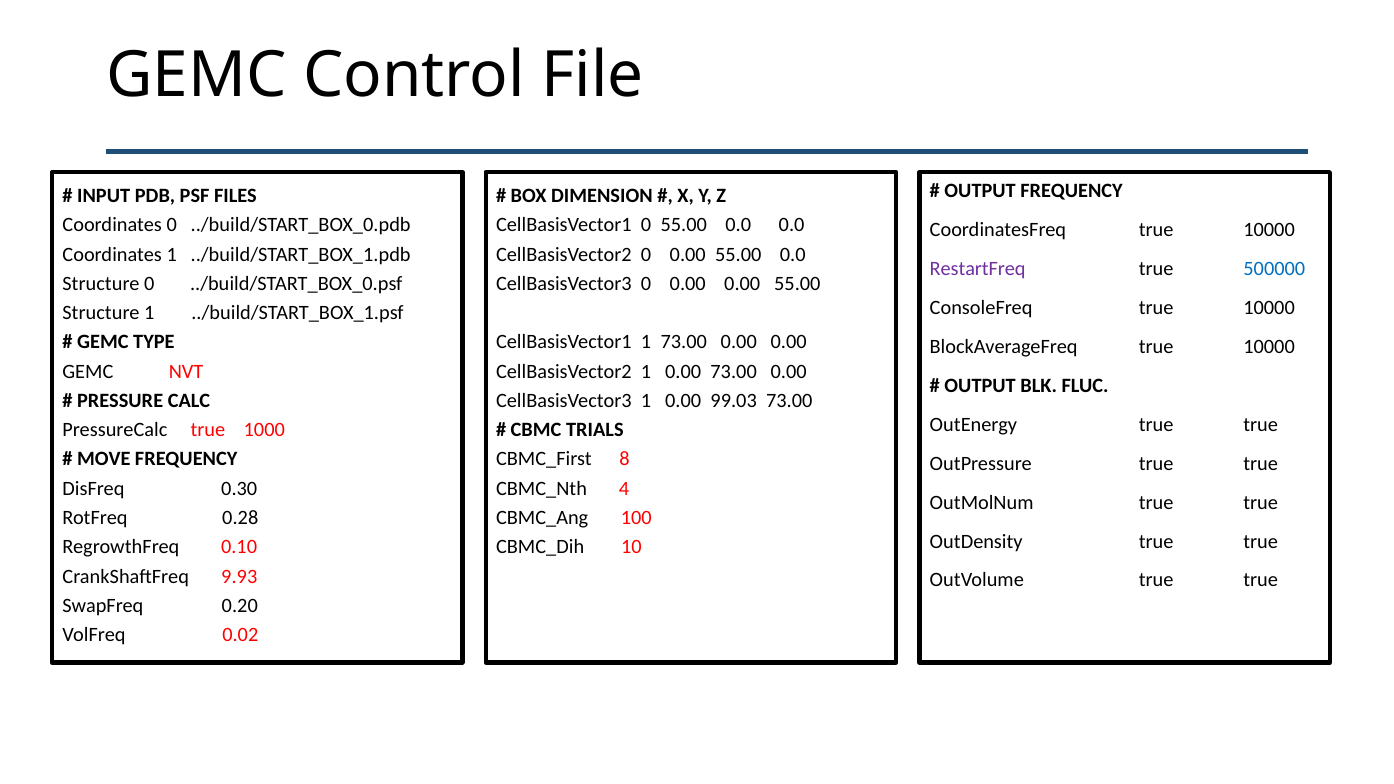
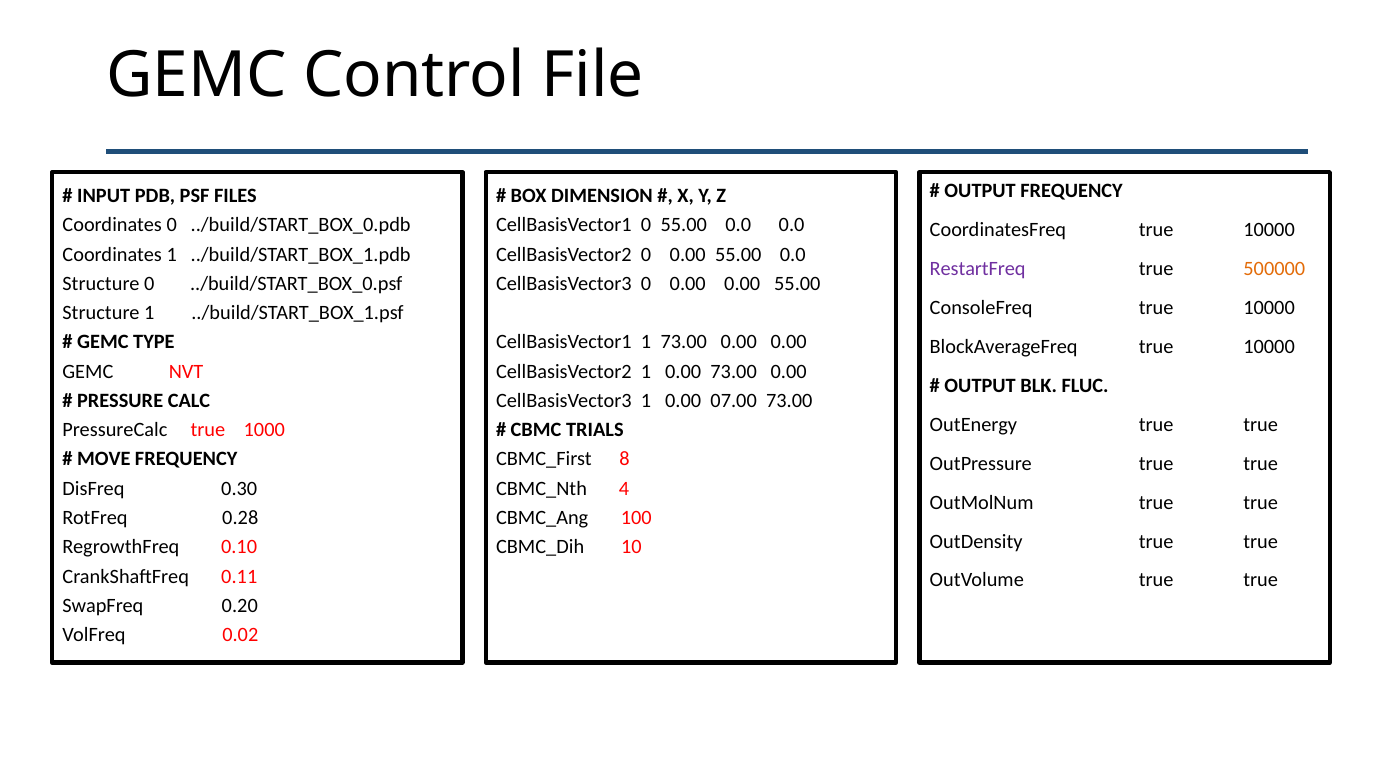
500000 colour: blue -> orange
99.03: 99.03 -> 07.00
9.93: 9.93 -> 0.11
